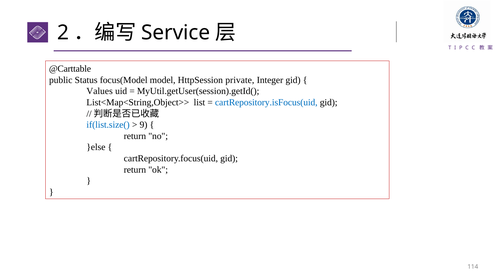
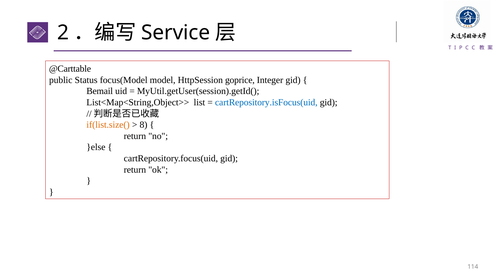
private: private -> goprice
Values: Values -> Bemail
if(list.size( colour: blue -> orange
9: 9 -> 8
